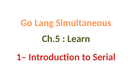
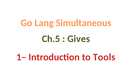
Learn: Learn -> Gives
Serial: Serial -> Tools
